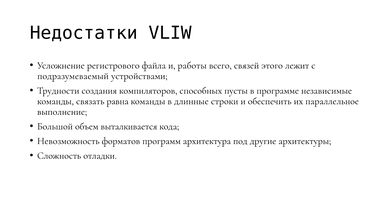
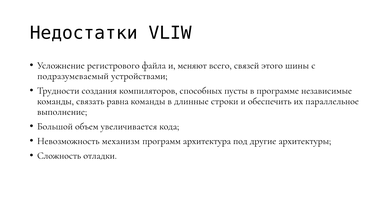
работы: работы -> меняют
лежит: лежит -> шины
выталкивается: выталкивается -> увеличивается
форматов: форматов -> механизм
